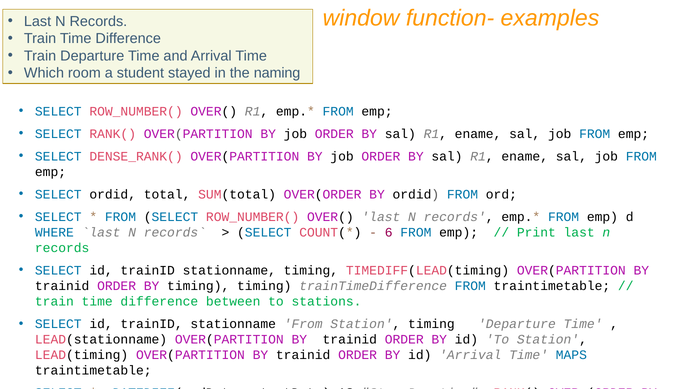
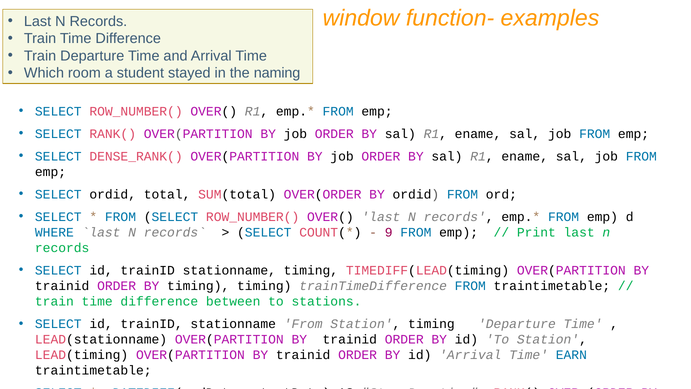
6: 6 -> 9
MAPS: MAPS -> EARN
